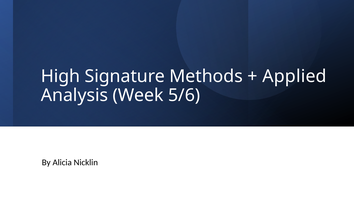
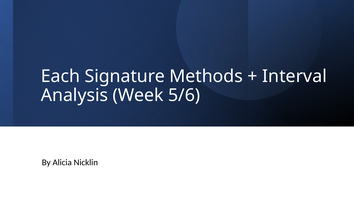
High: High -> Each
Applied: Applied -> Interval
